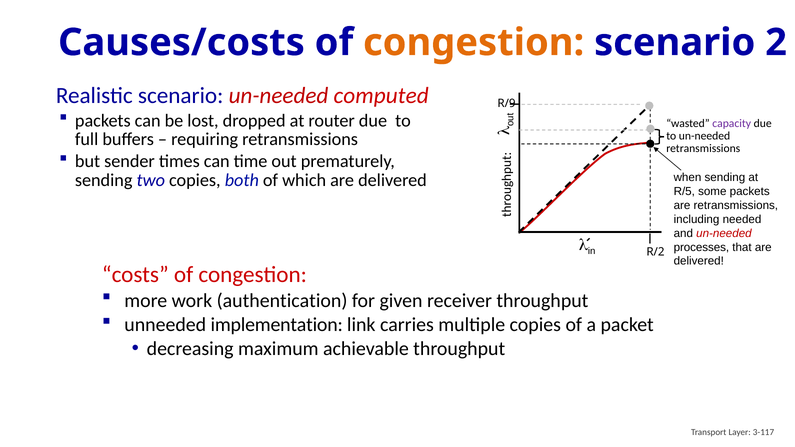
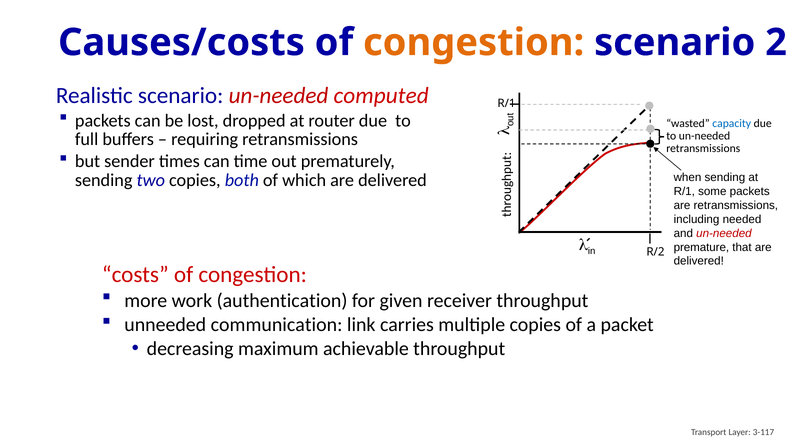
R/9 at (506, 104): R/9 -> R/1
capacity colour: purple -> blue
R/5 at (684, 192): R/5 -> R/1
processes: processes -> premature
implementation: implementation -> communication
